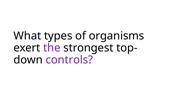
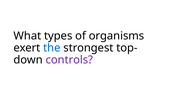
the colour: purple -> blue
